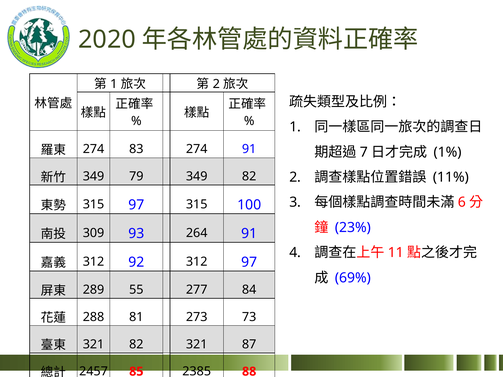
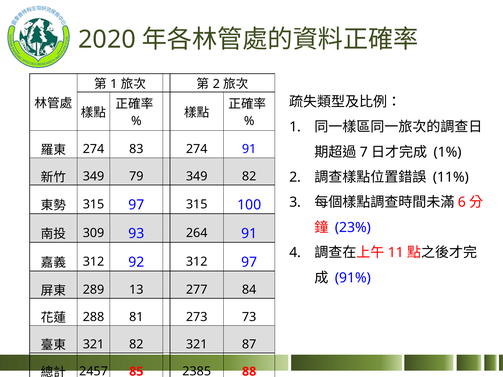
69%: 69% -> 91%
55: 55 -> 13
